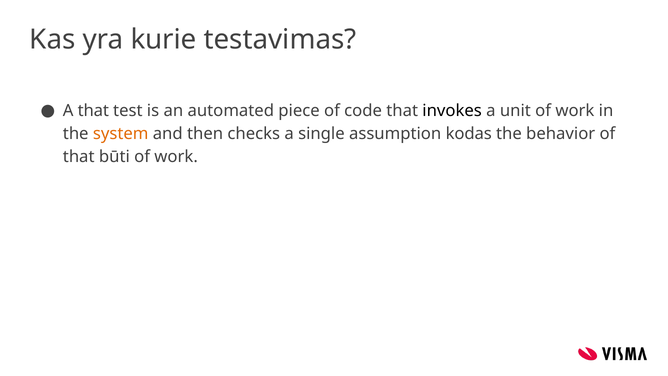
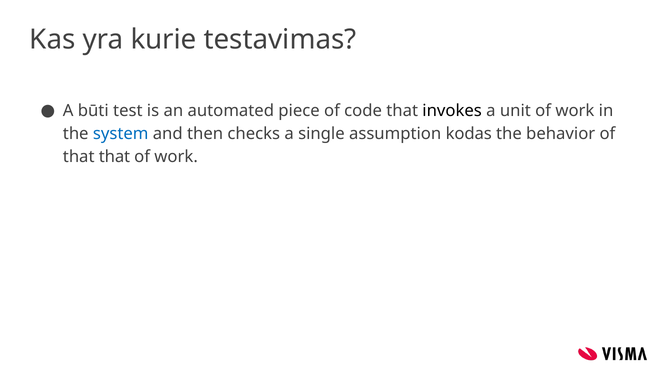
A that: that -> būti
system colour: orange -> blue
that būti: būti -> that
